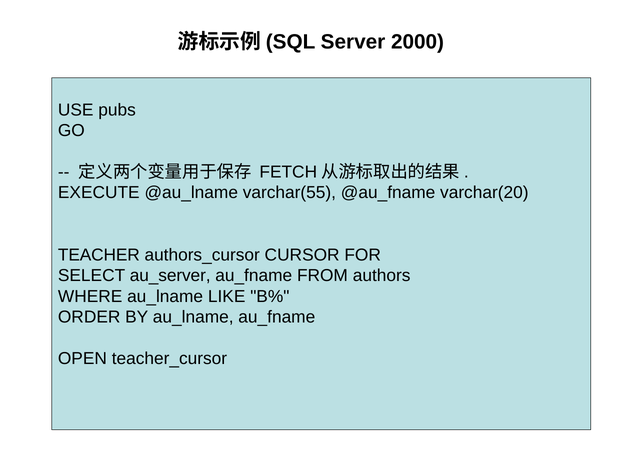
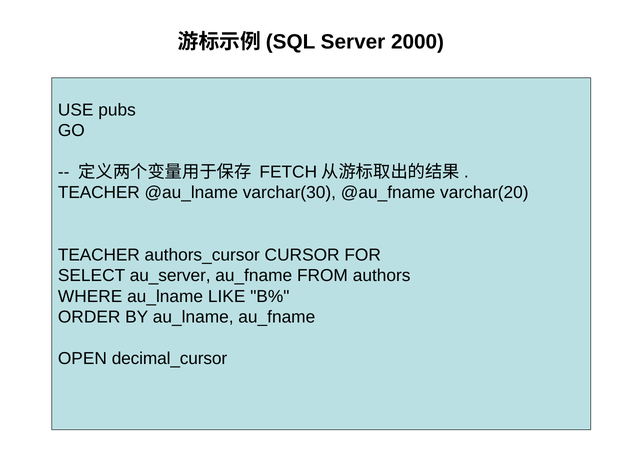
EXECUTE at (99, 193): EXECUTE -> TEACHER
varchar(55: varchar(55 -> varchar(30
teacher_cursor: teacher_cursor -> decimal_cursor
